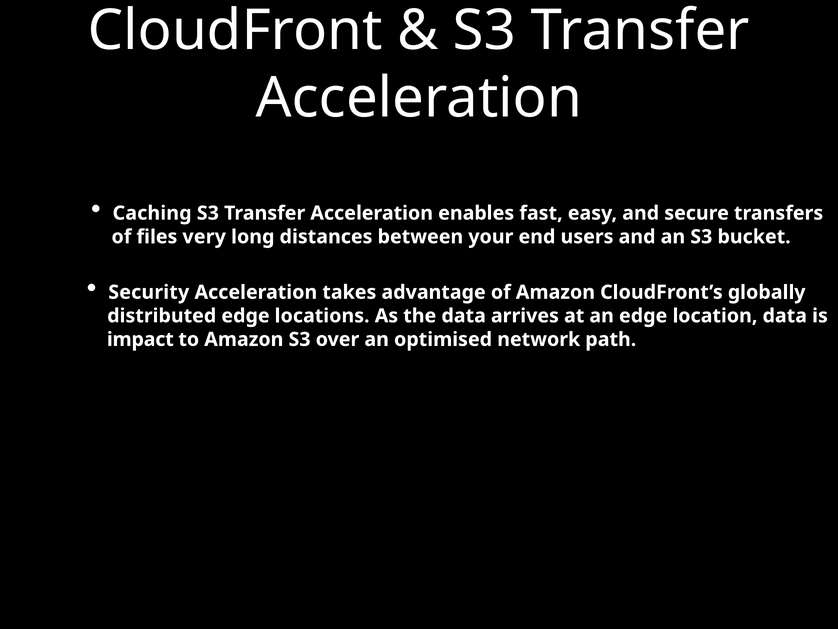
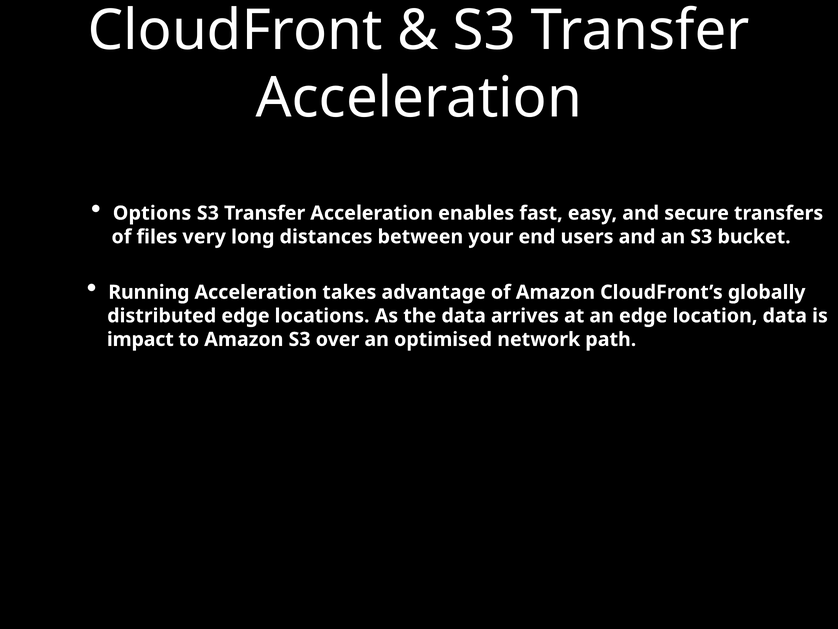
Caching: Caching -> Options
Security: Security -> Running
